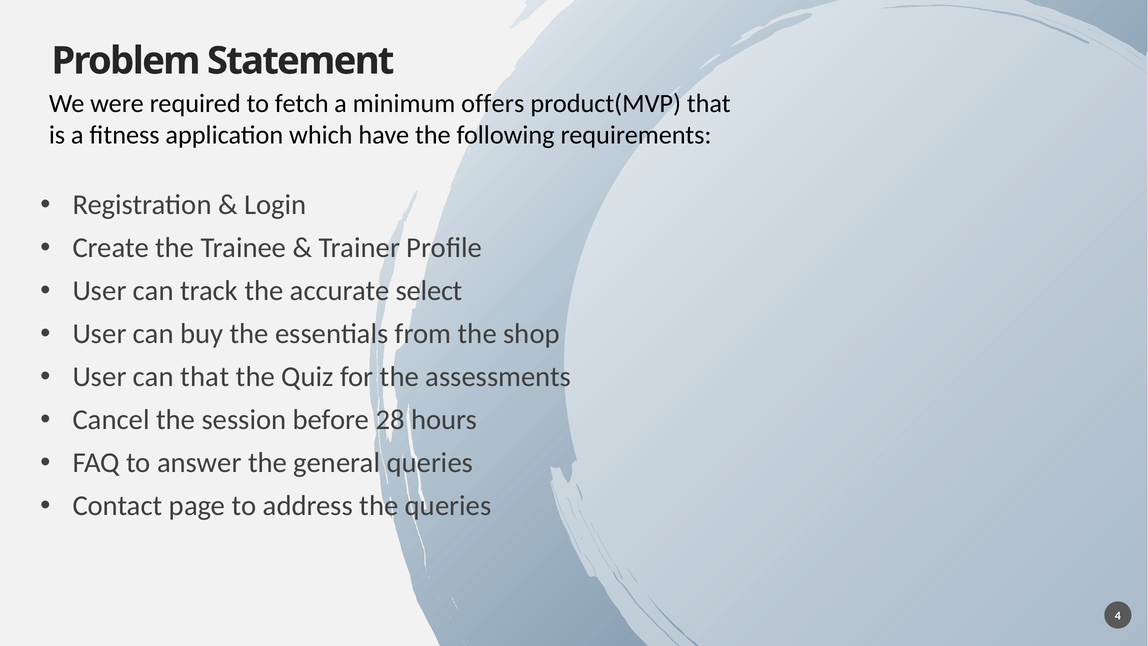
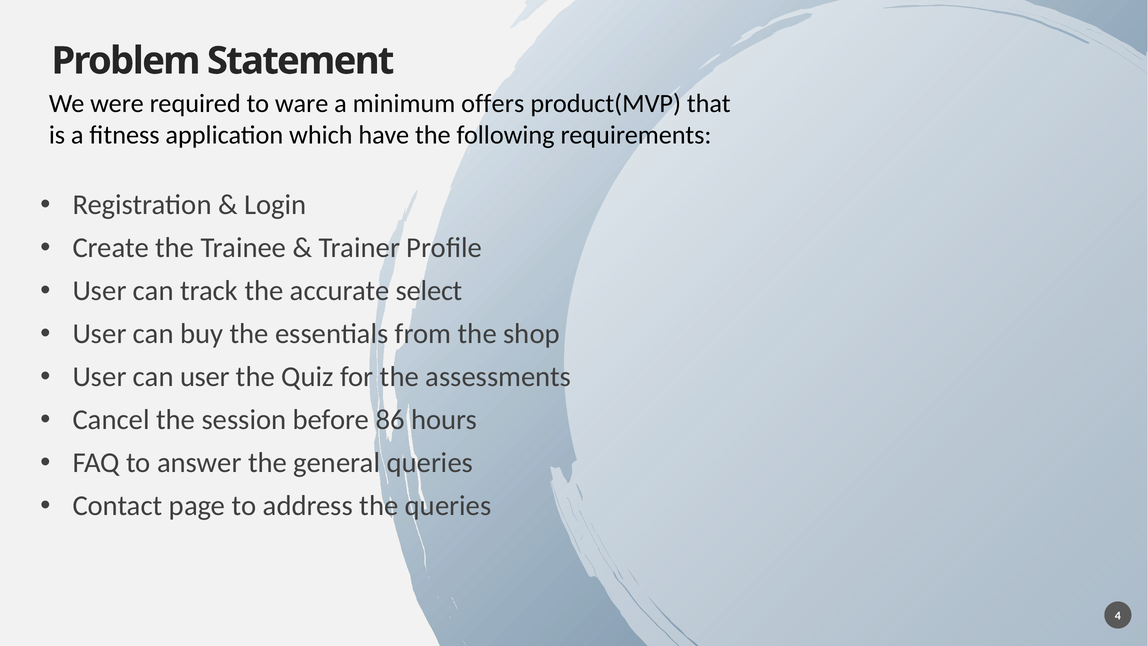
fetch: fetch -> ware
can that: that -> user
28: 28 -> 86
